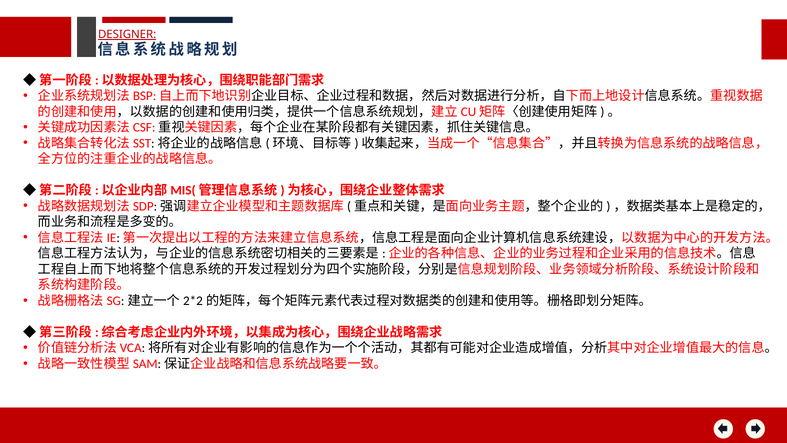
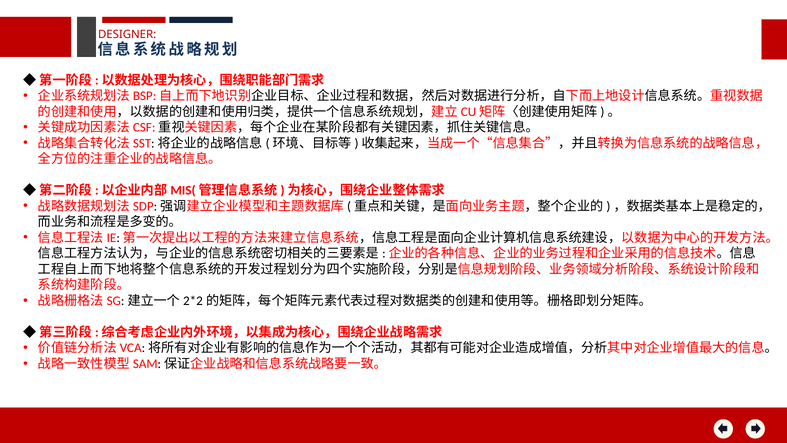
DESIGNER underline: present -> none
